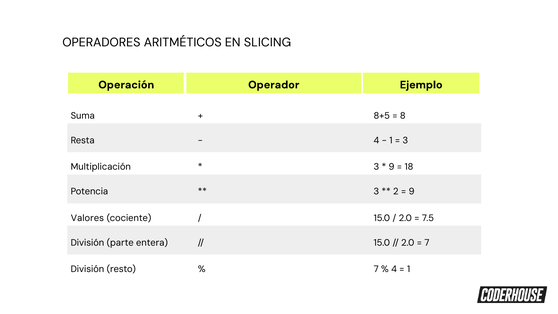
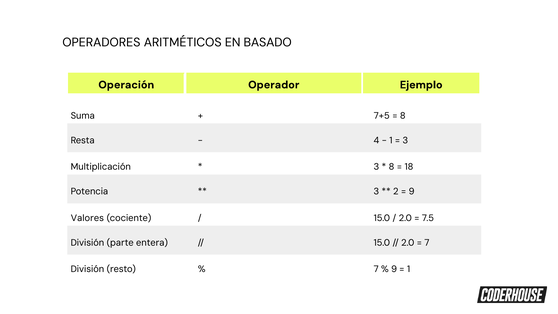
SLICING: SLICING -> BASADO
8+5: 8+5 -> 7+5
9 at (392, 167): 9 -> 8
4 at (394, 269): 4 -> 9
